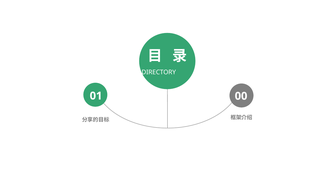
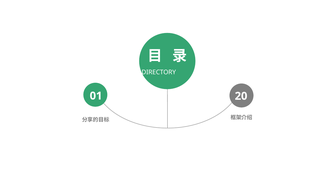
00: 00 -> 20
